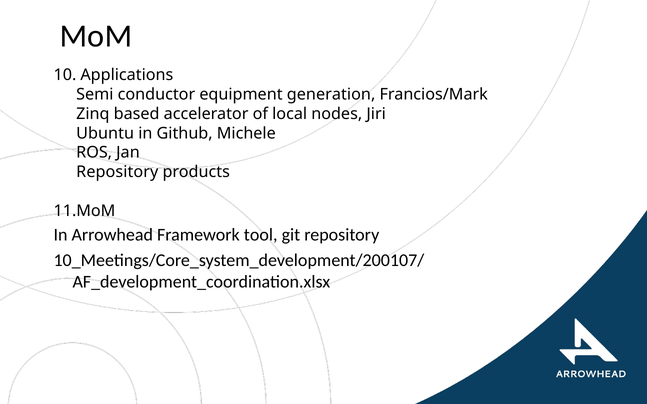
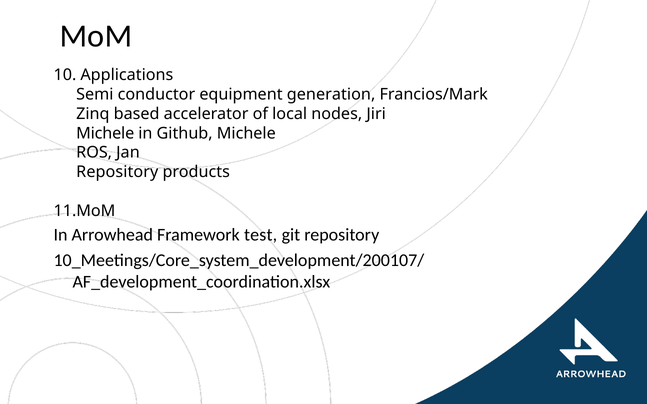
Ubuntu at (105, 133): Ubuntu -> Michele
tool: tool -> test
